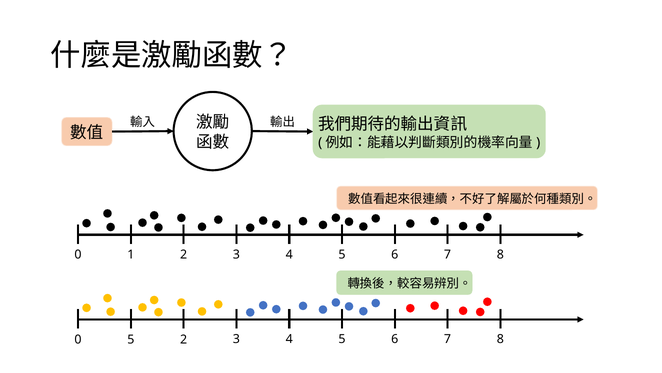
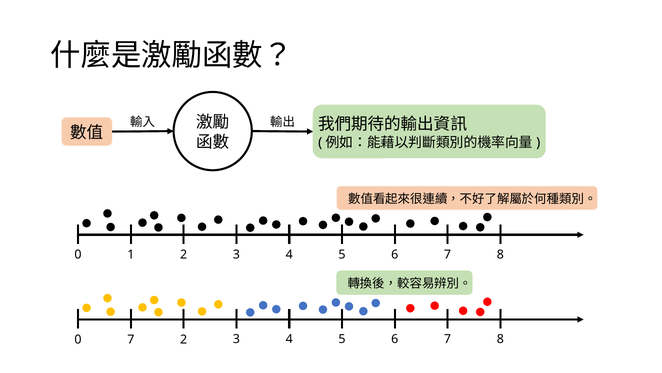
0 5: 5 -> 7
